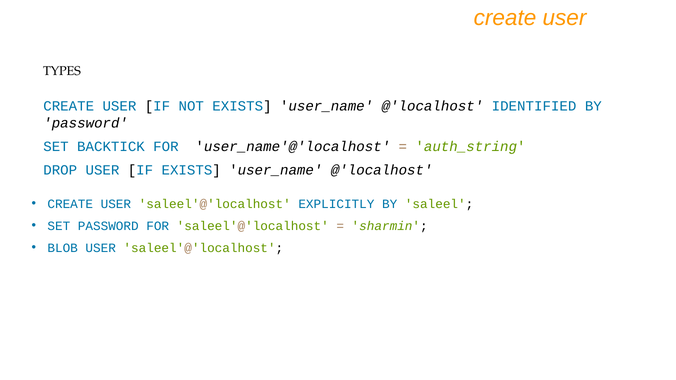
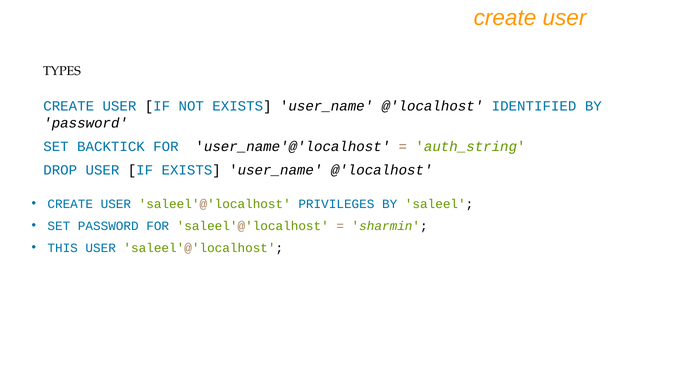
EXPLICITLY: EXPLICITLY -> PRIVILEGES
BLOB: BLOB -> THIS
